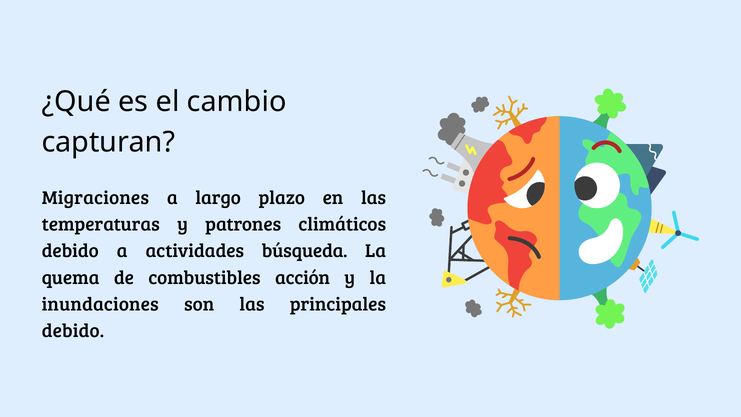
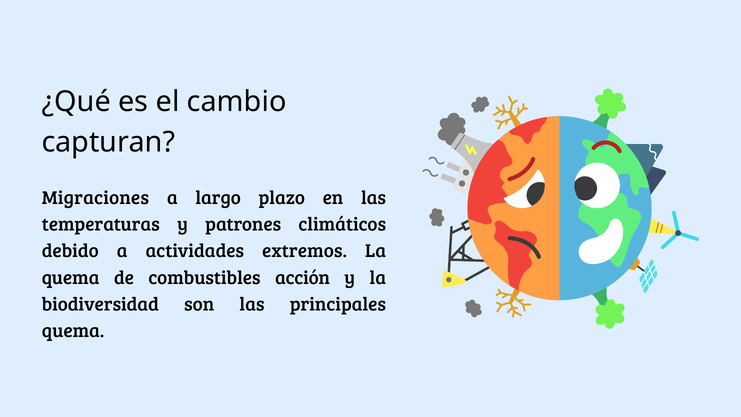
búsqueda: búsqueda -> extremos
inundaciones: inundaciones -> biodiversidad
debido at (73, 331): debido -> quema
